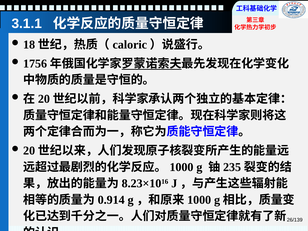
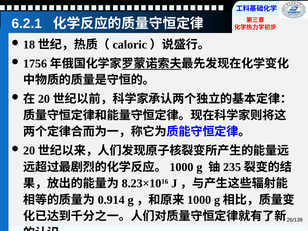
3.1.1: 3.1.1 -> 6.2.1
